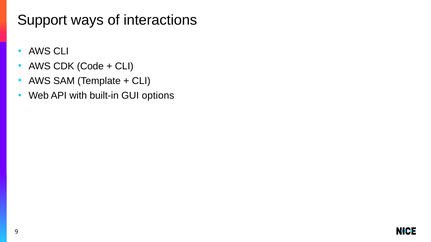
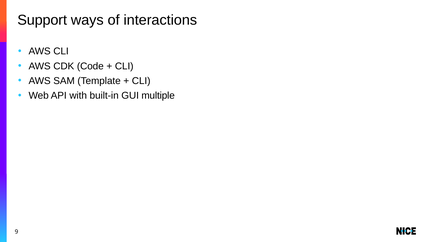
options: options -> multiple
